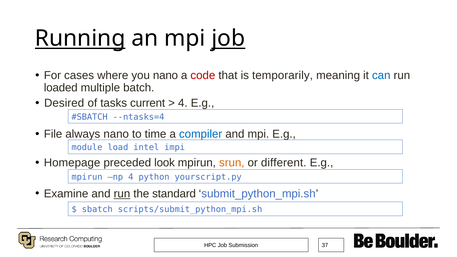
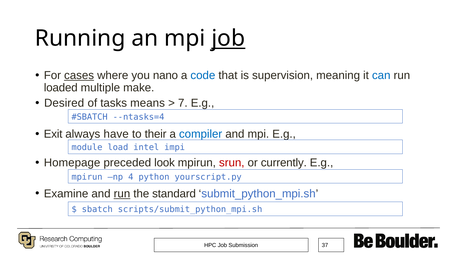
Running underline: present -> none
cases underline: none -> present
code colour: red -> blue
temporarily: temporarily -> supervision
batch: batch -> make
current: current -> means
4 at (183, 103): 4 -> 7
File: File -> Exit
always nano: nano -> have
time: time -> their
srun colour: orange -> red
different: different -> currently
